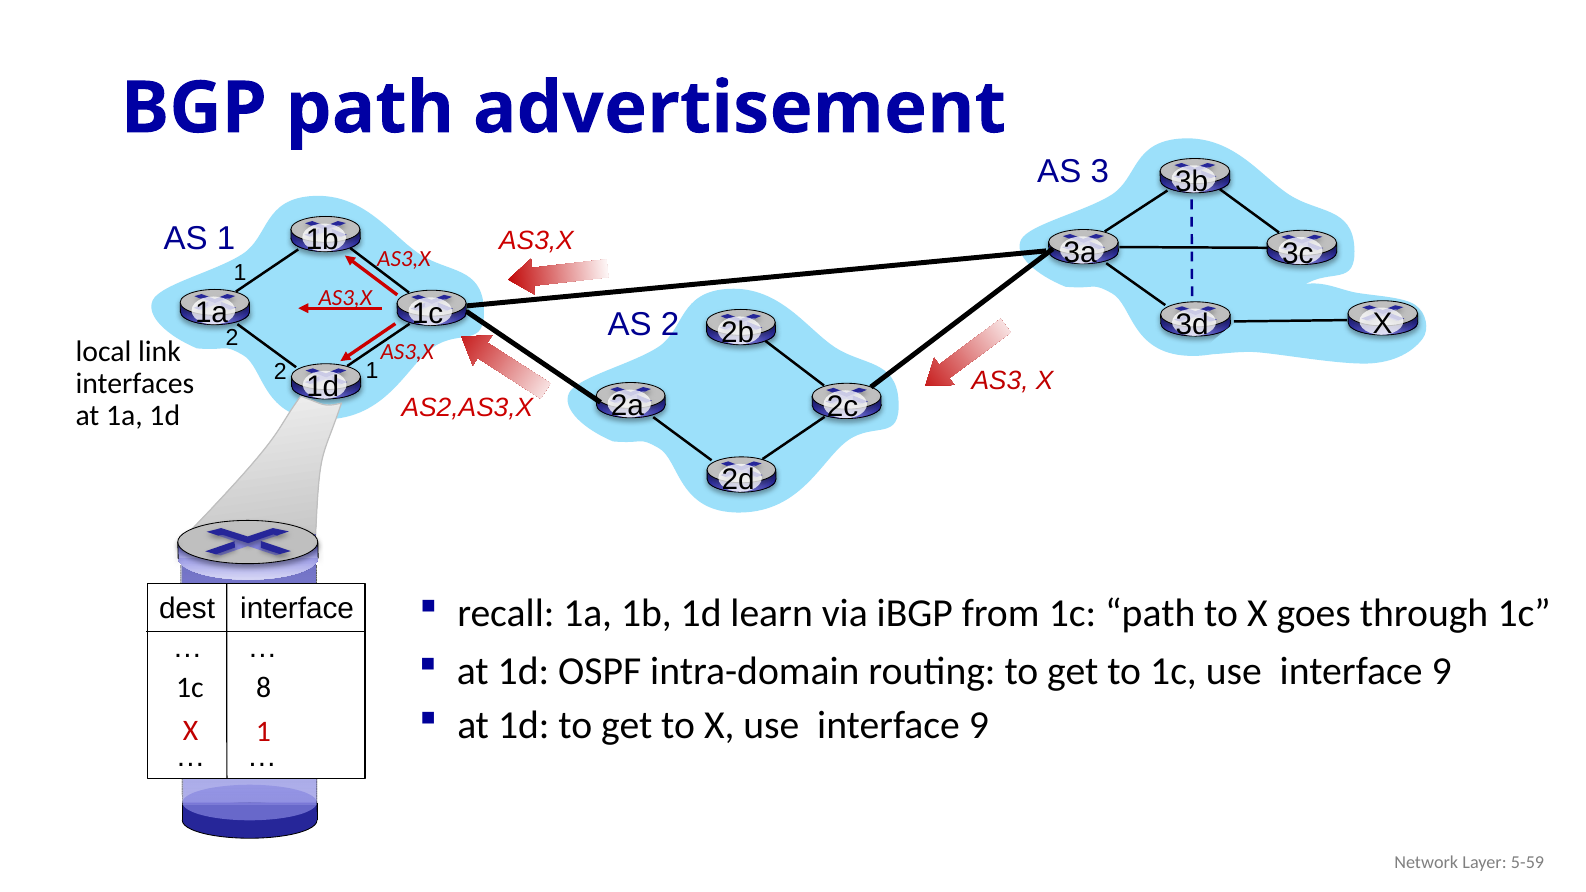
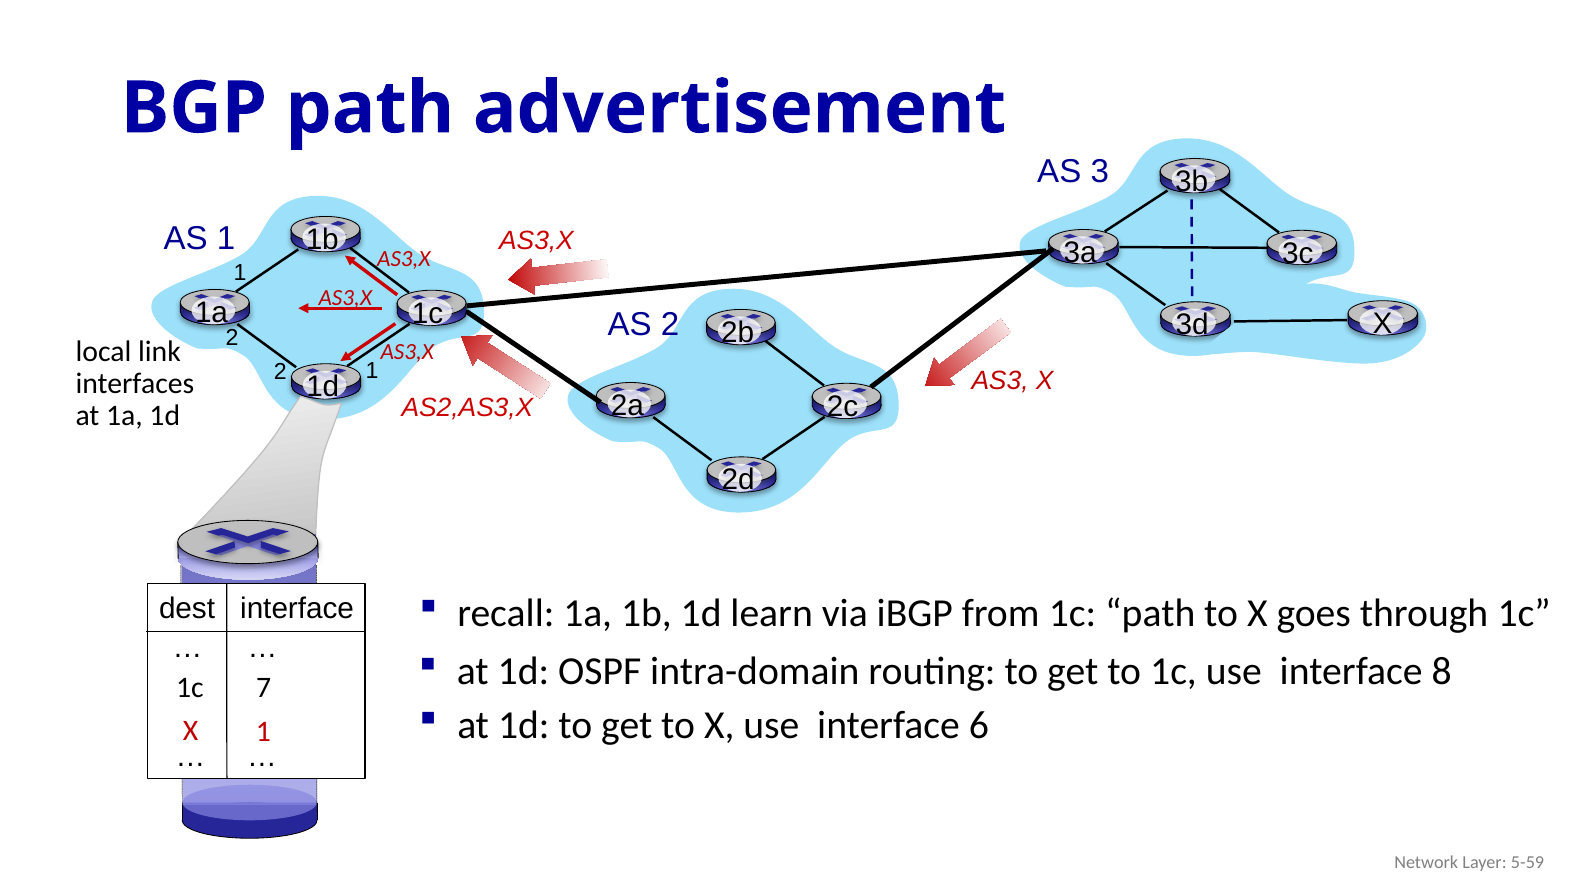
1c use interface 9: 9 -> 8
8: 8 -> 7
X use interface 9: 9 -> 6
